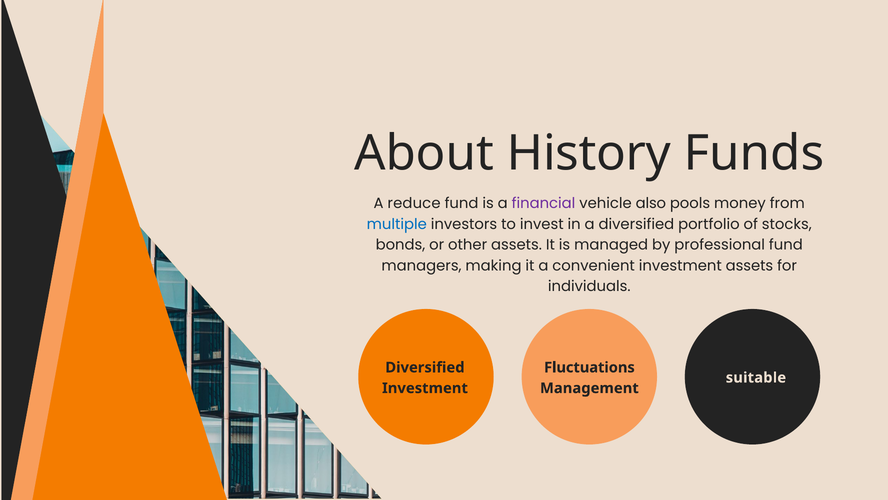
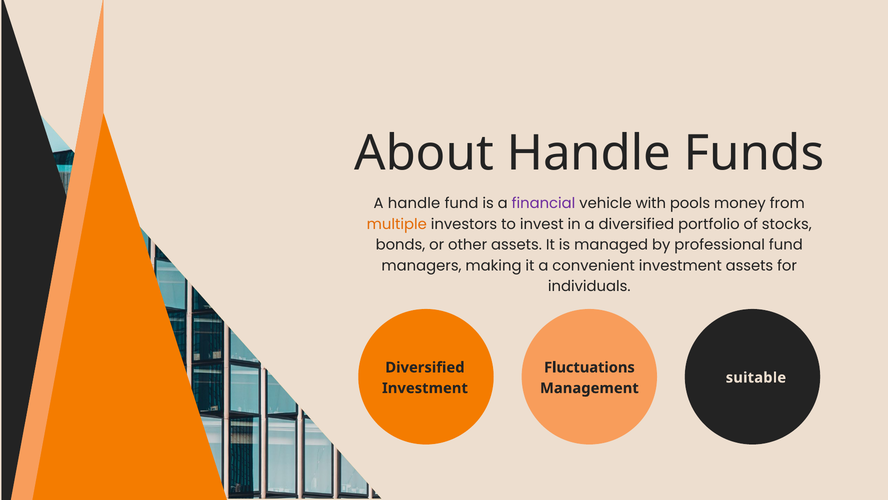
About History: History -> Handle
A reduce: reduce -> handle
also: also -> with
multiple colour: blue -> orange
